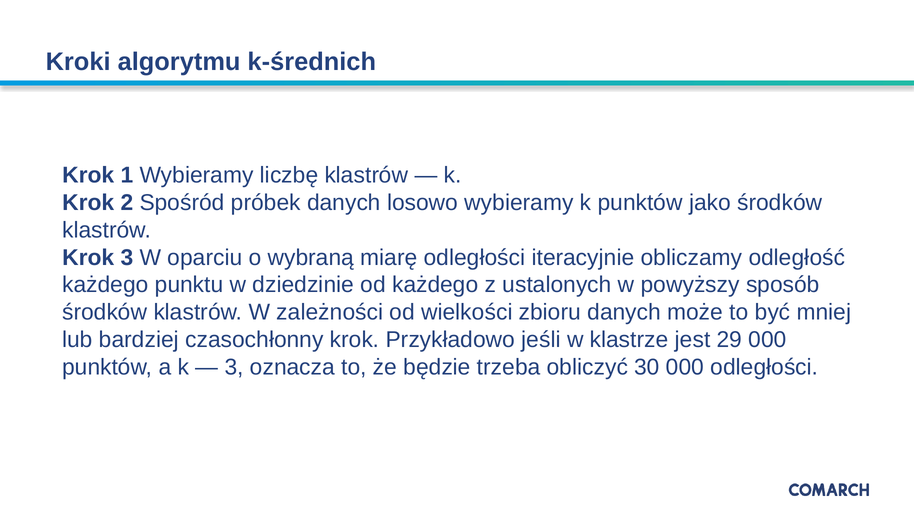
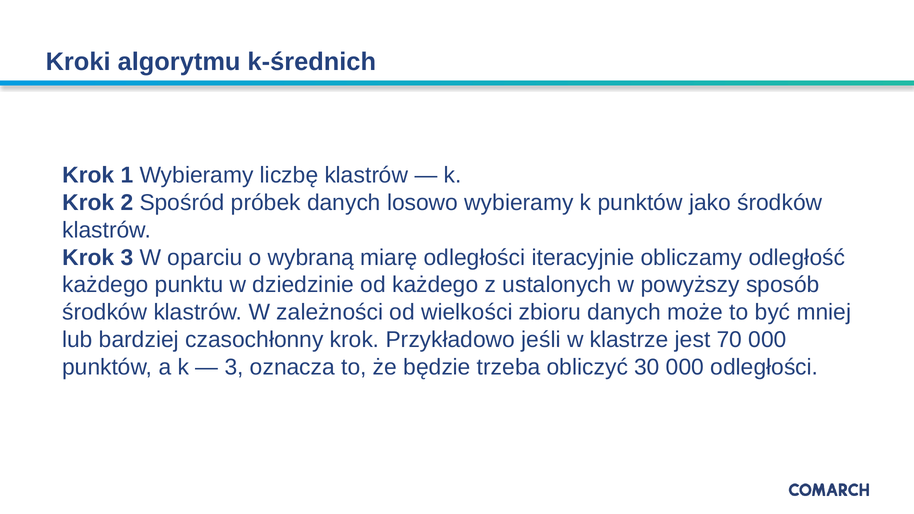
29: 29 -> 70
